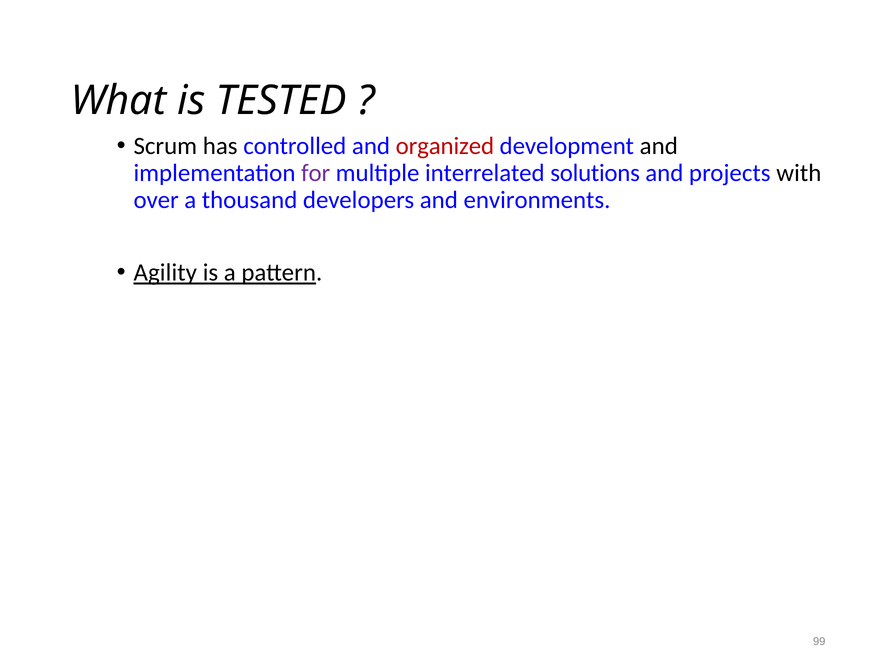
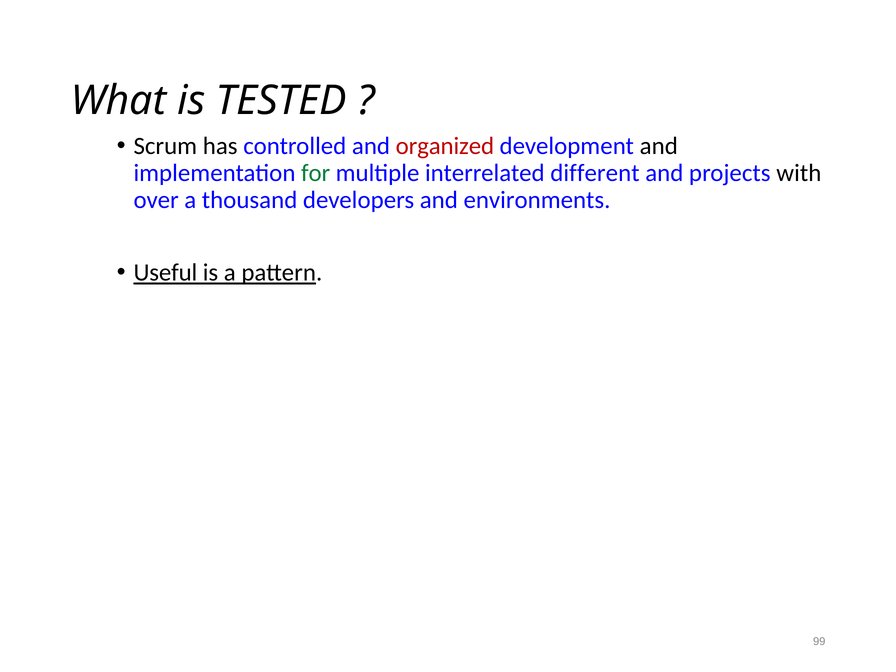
for colour: purple -> green
solutions: solutions -> different
Agility: Agility -> Useful
